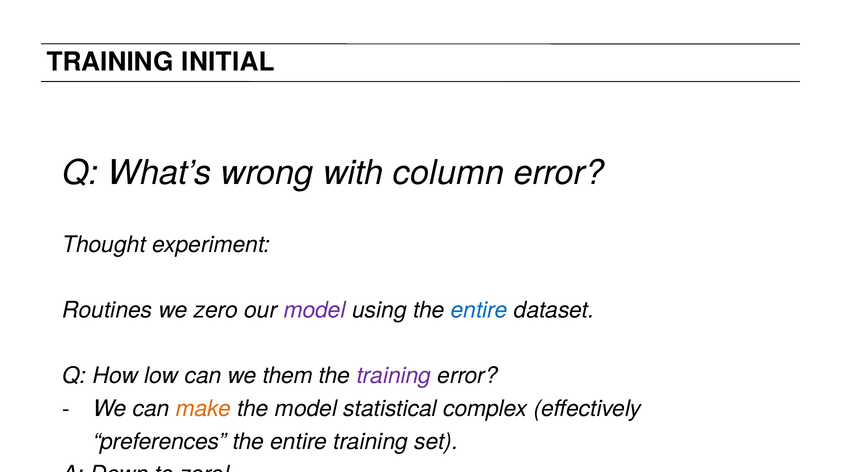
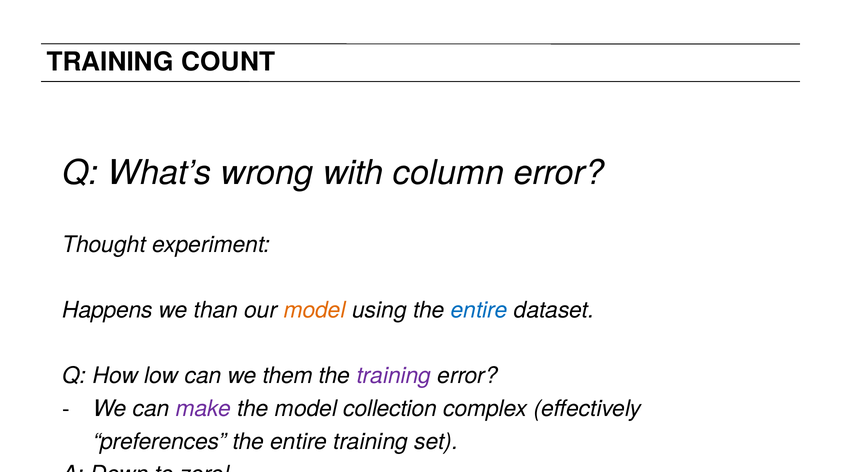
INITIAL: INITIAL -> COUNT
Routines: Routines -> Happens
we zero: zero -> than
model at (315, 310) colour: purple -> orange
make colour: orange -> purple
statistical: statistical -> collection
